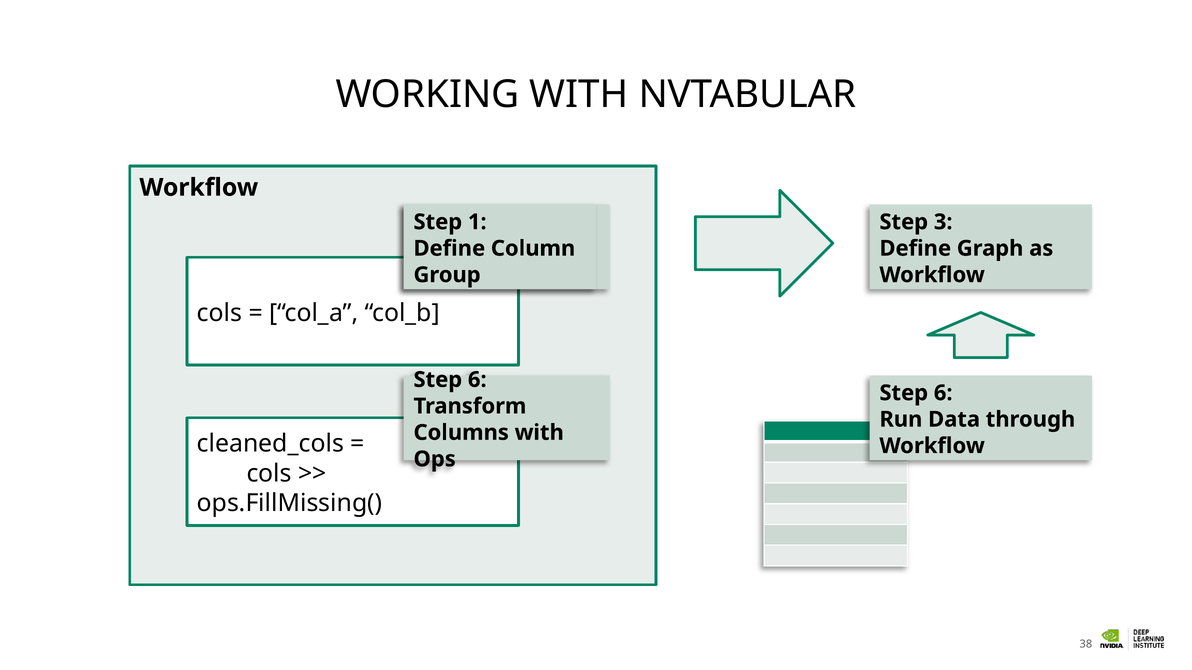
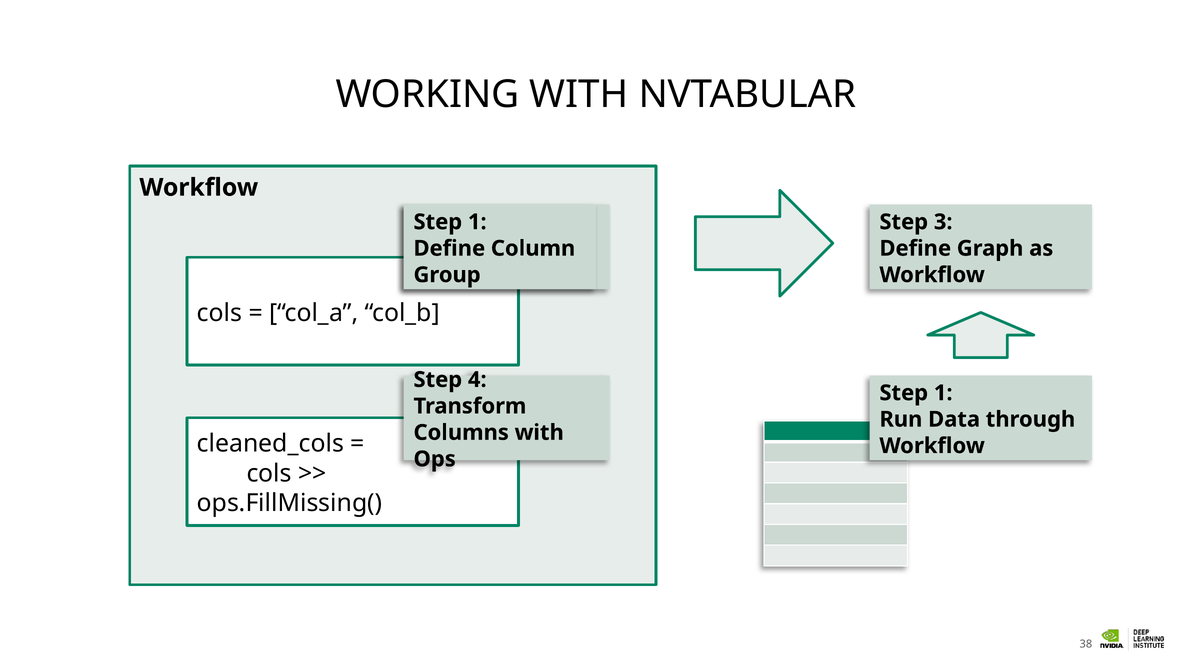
6 at (477, 380): 6 -> 4
6 at (943, 393): 6 -> 1
